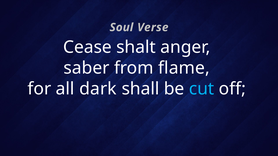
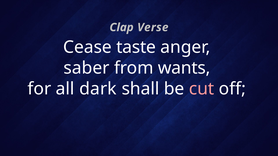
Soul: Soul -> Clap
shalt: shalt -> taste
flame: flame -> wants
cut colour: light blue -> pink
